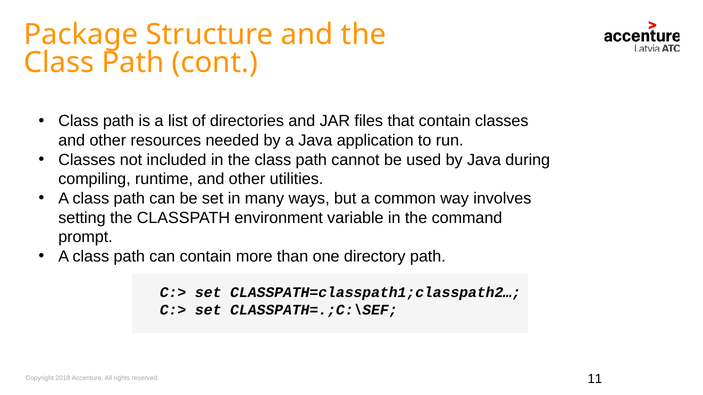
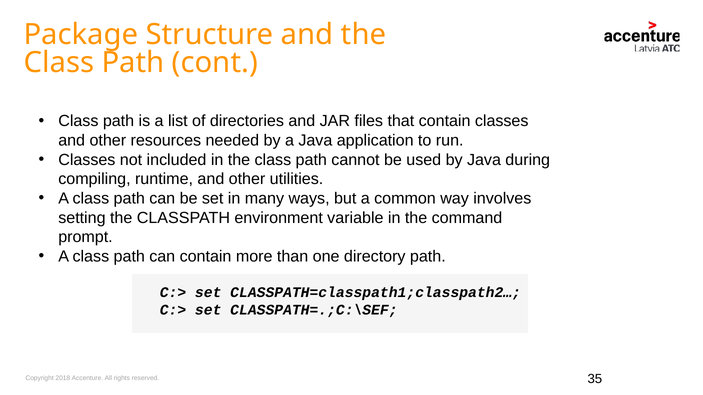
11: 11 -> 35
